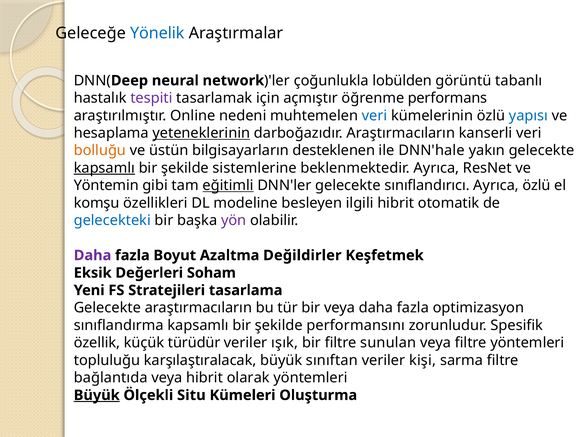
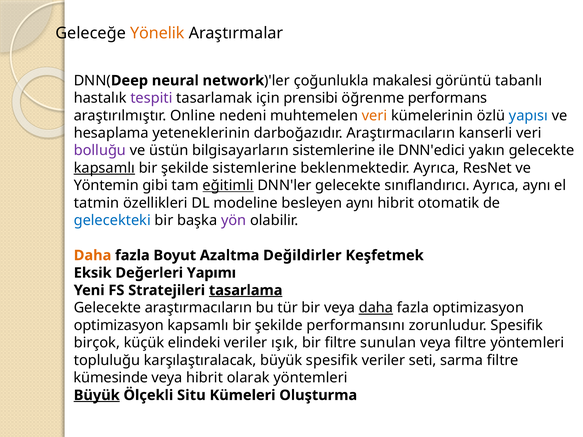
Yönelik colour: blue -> orange
lobülden: lobülden -> makalesi
açmıştır: açmıştır -> prensibi
veri at (375, 116) colour: blue -> orange
yeteneklerinin underline: present -> none
bolluğu colour: orange -> purple
bilgisayarların desteklenen: desteklenen -> sistemlerine
DNN'hale: DNN'hale -> DNN'edici
Ayrıca özlü: özlü -> aynı
komşu: komşu -> tatmin
besleyen ilgili: ilgili -> aynı
Daha at (93, 256) colour: purple -> orange
Soham: Soham -> Yapımı
tasarlama underline: none -> present
daha at (376, 308) underline: none -> present
sınıflandırma at (119, 325): sınıflandırma -> optimizasyon
özellik: özellik -> birçok
türüdür: türüdür -> elindeki
büyük sınıftan: sınıftan -> spesifik
kişi: kişi -> seti
bağlantıda: bağlantıda -> kümesinde
